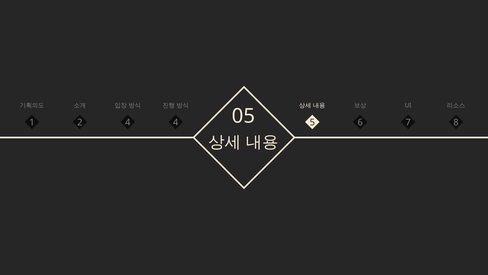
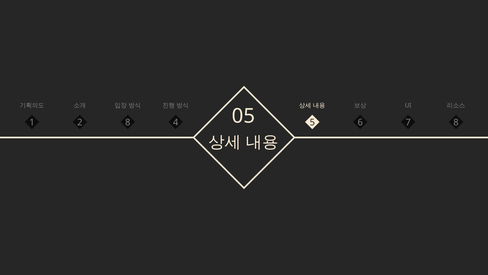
2 4: 4 -> 8
